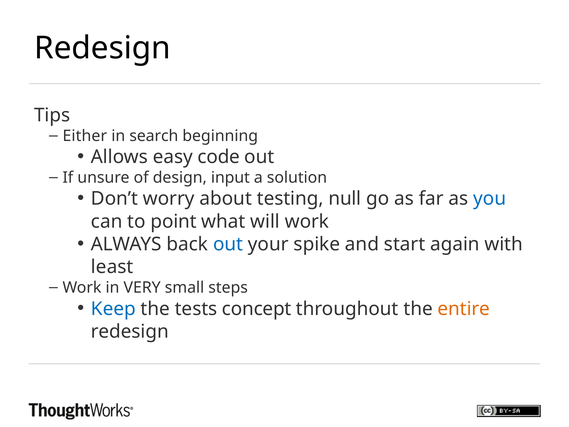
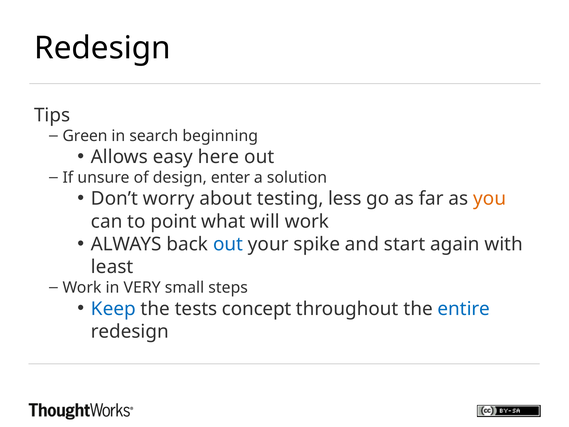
Either: Either -> Green
code: code -> here
input: input -> enter
null: null -> less
you colour: blue -> orange
entire colour: orange -> blue
